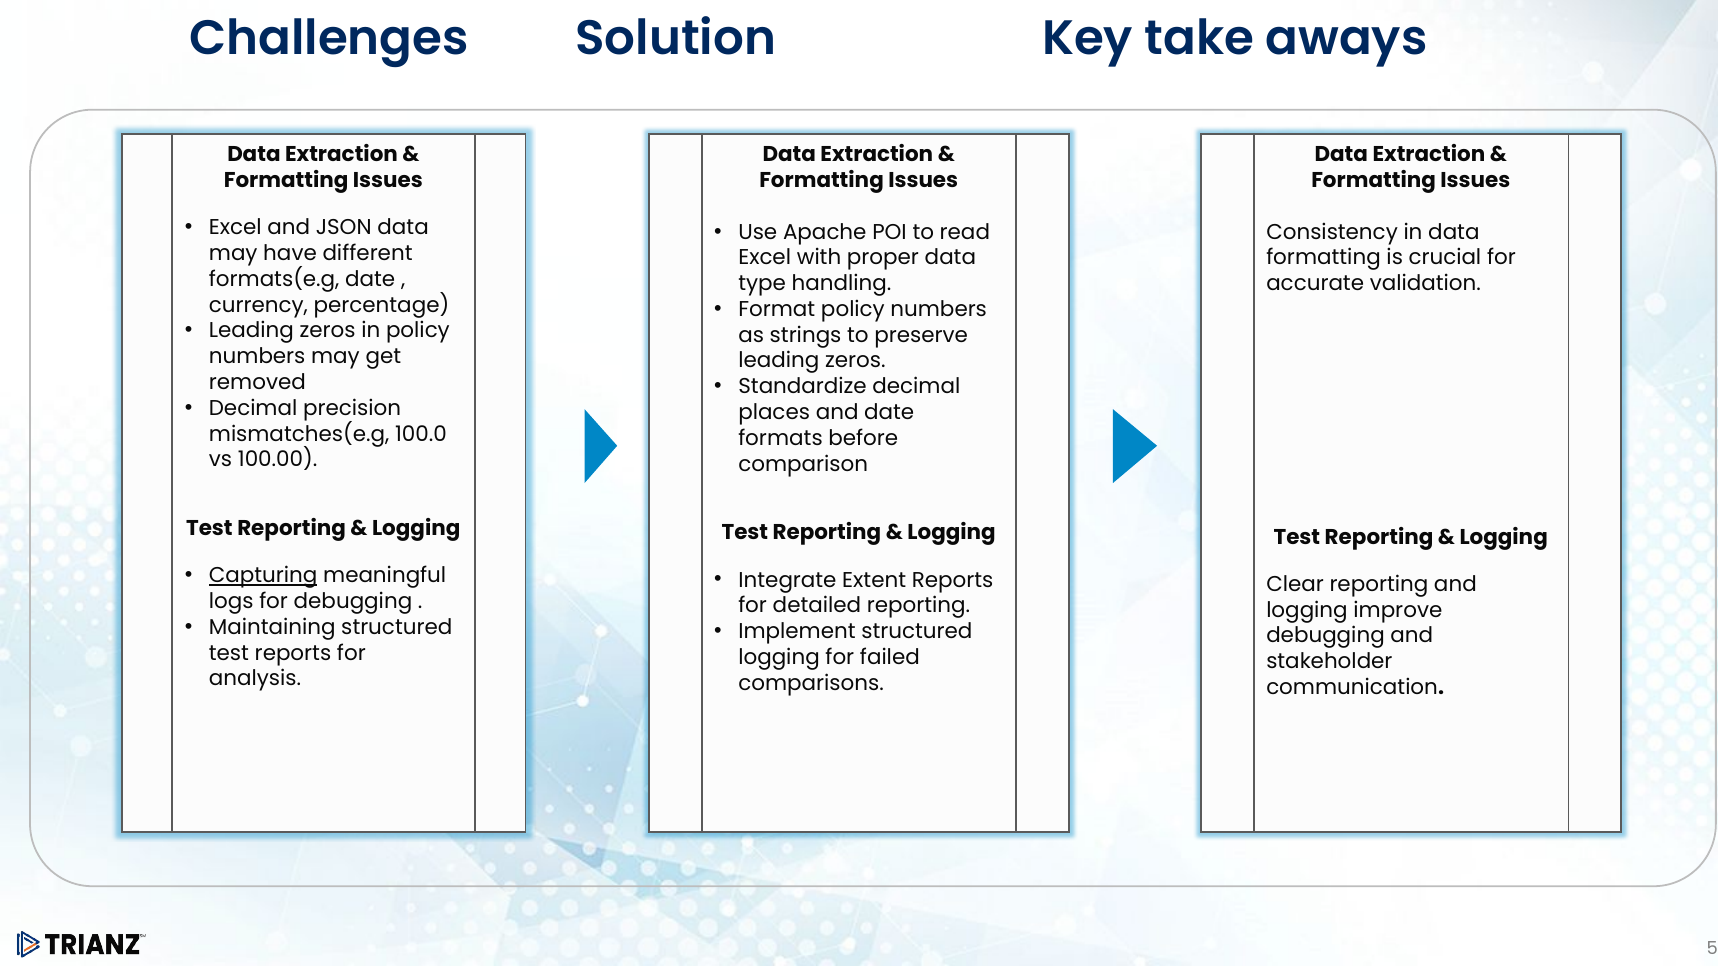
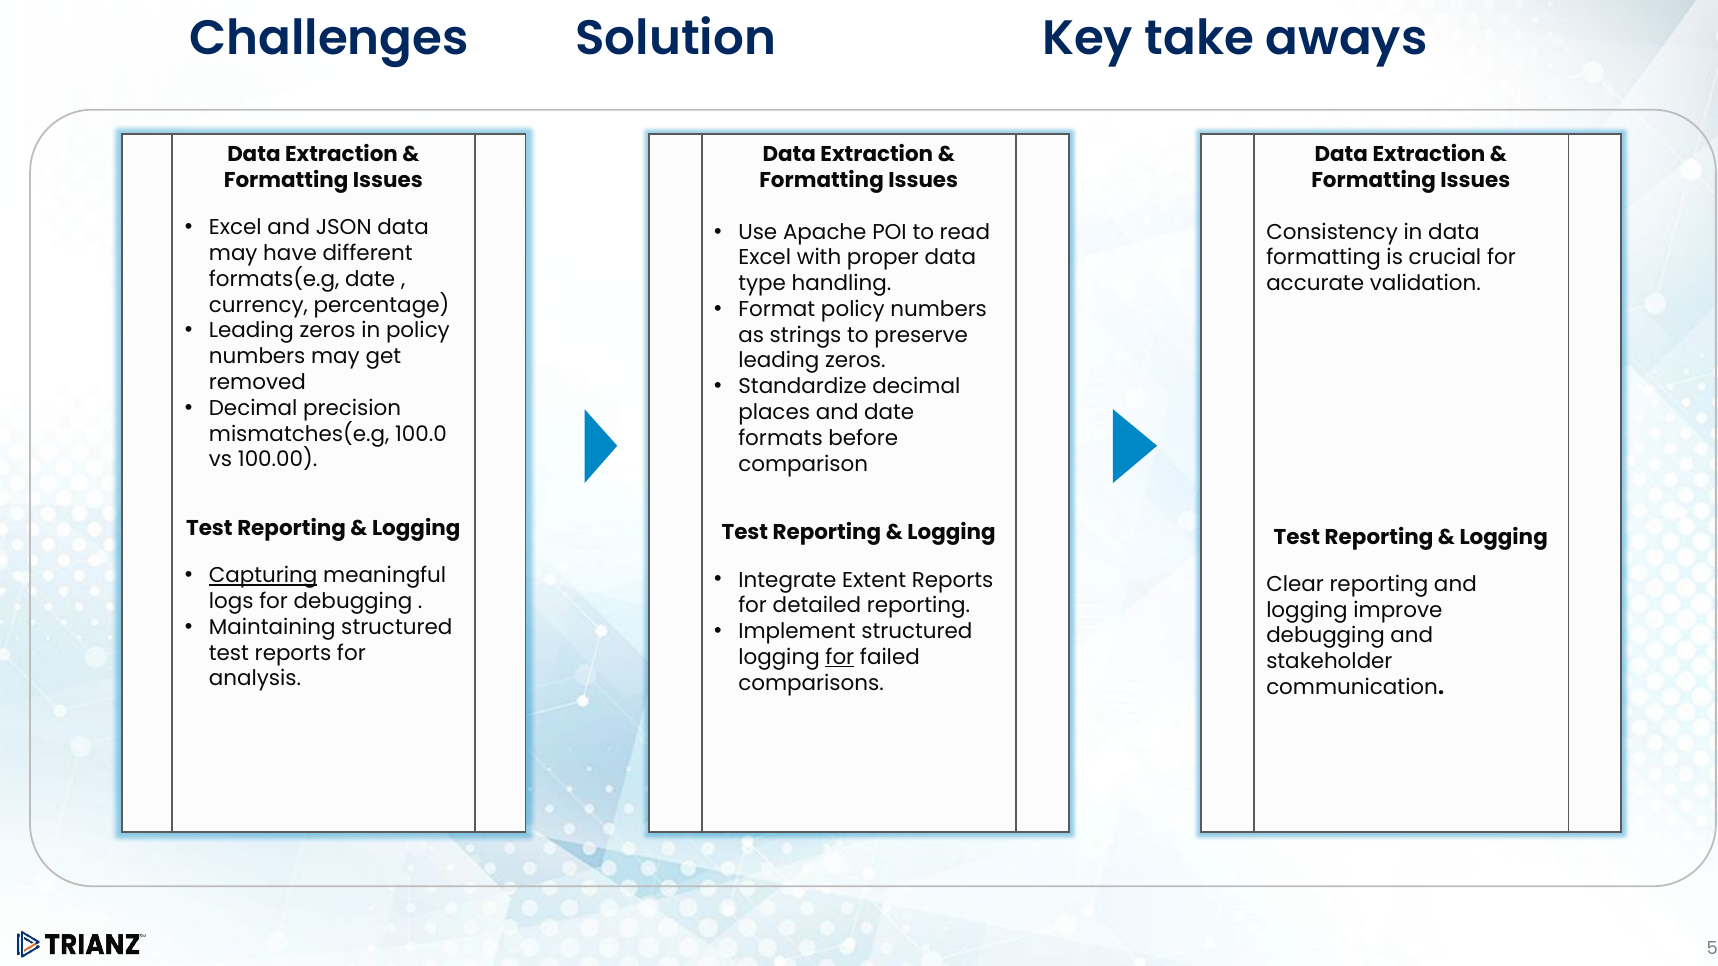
for at (840, 658) underline: none -> present
